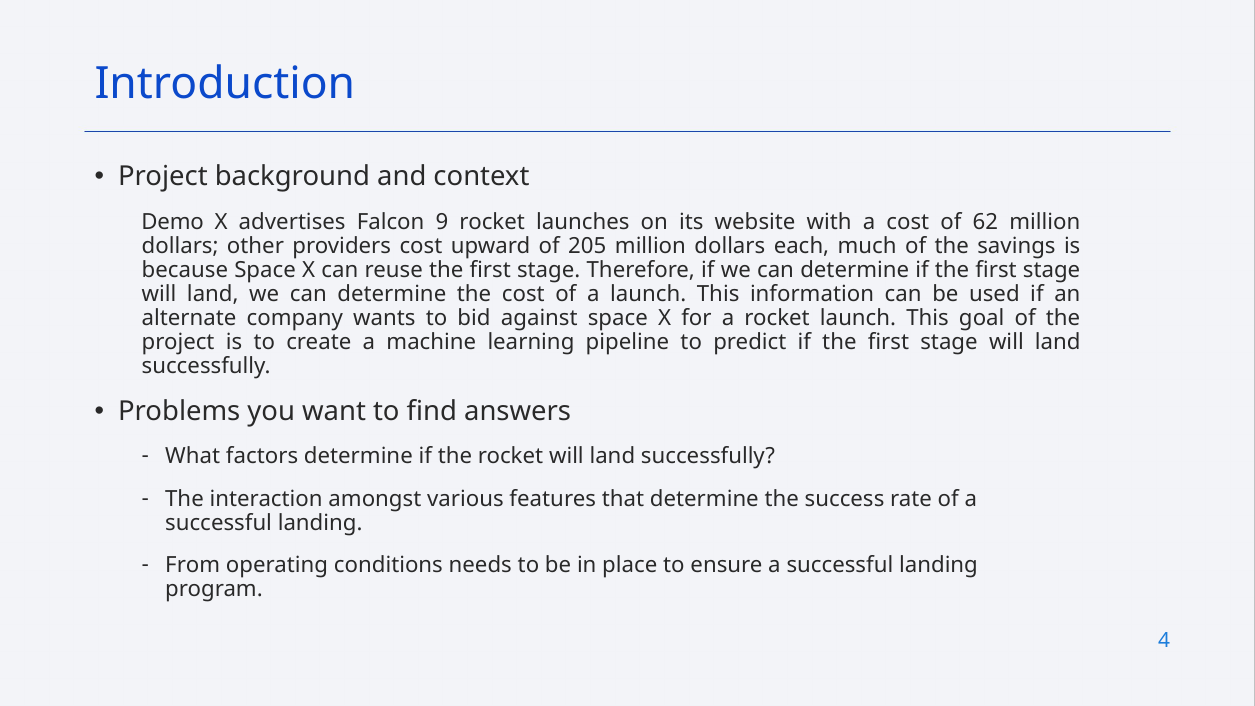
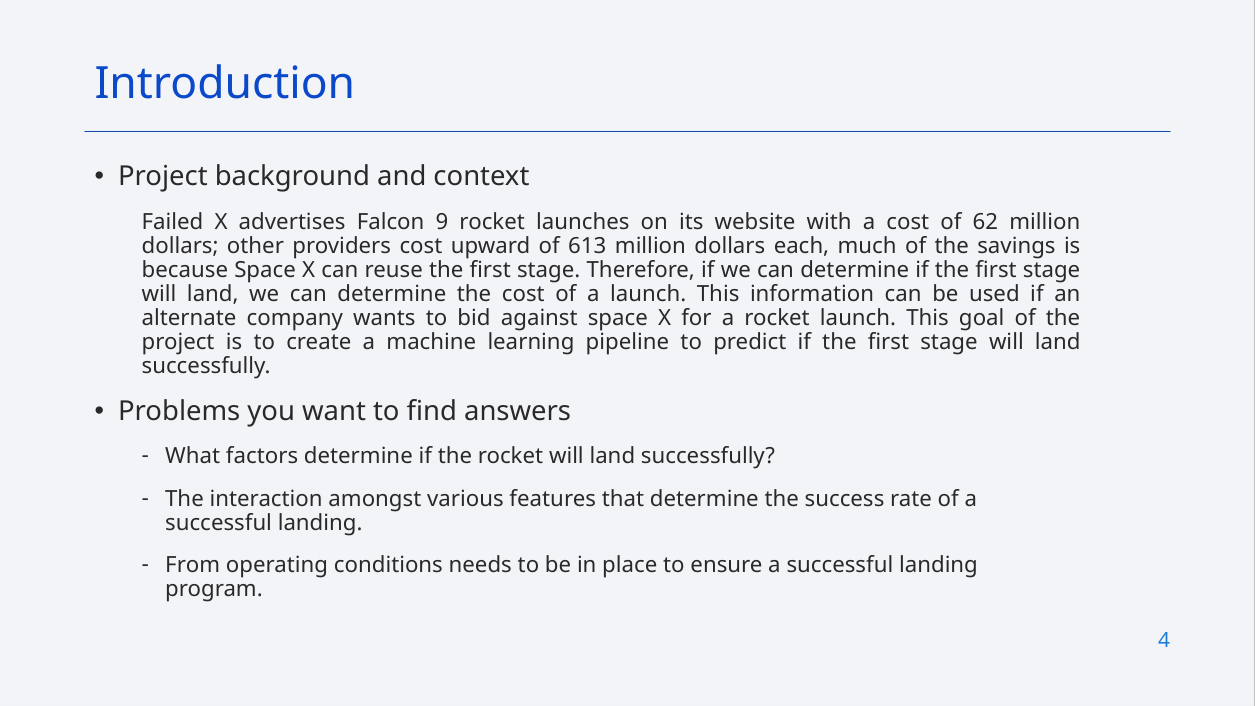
Demo: Demo -> Failed
205: 205 -> 613
